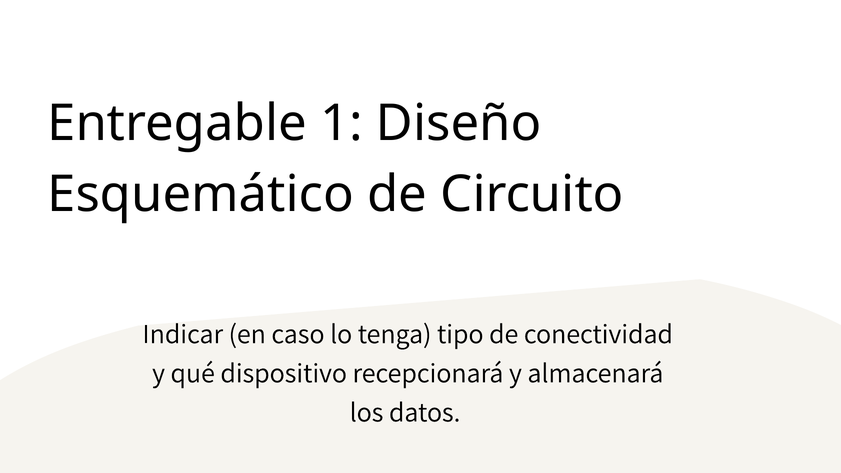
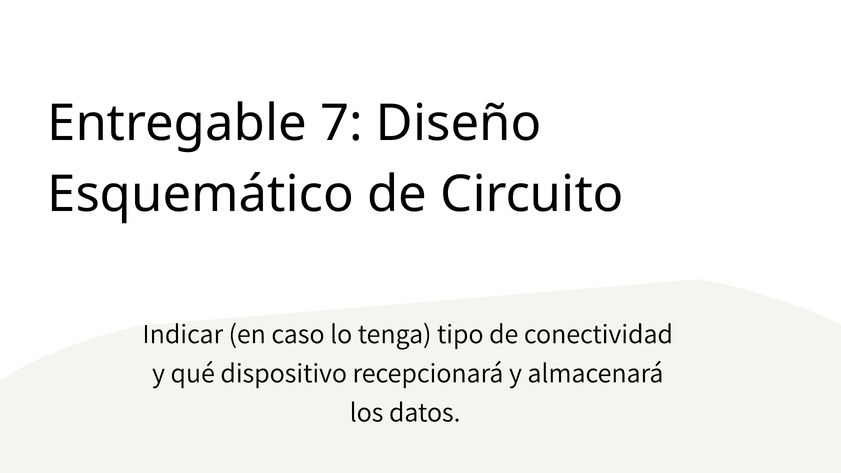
1: 1 -> 7
